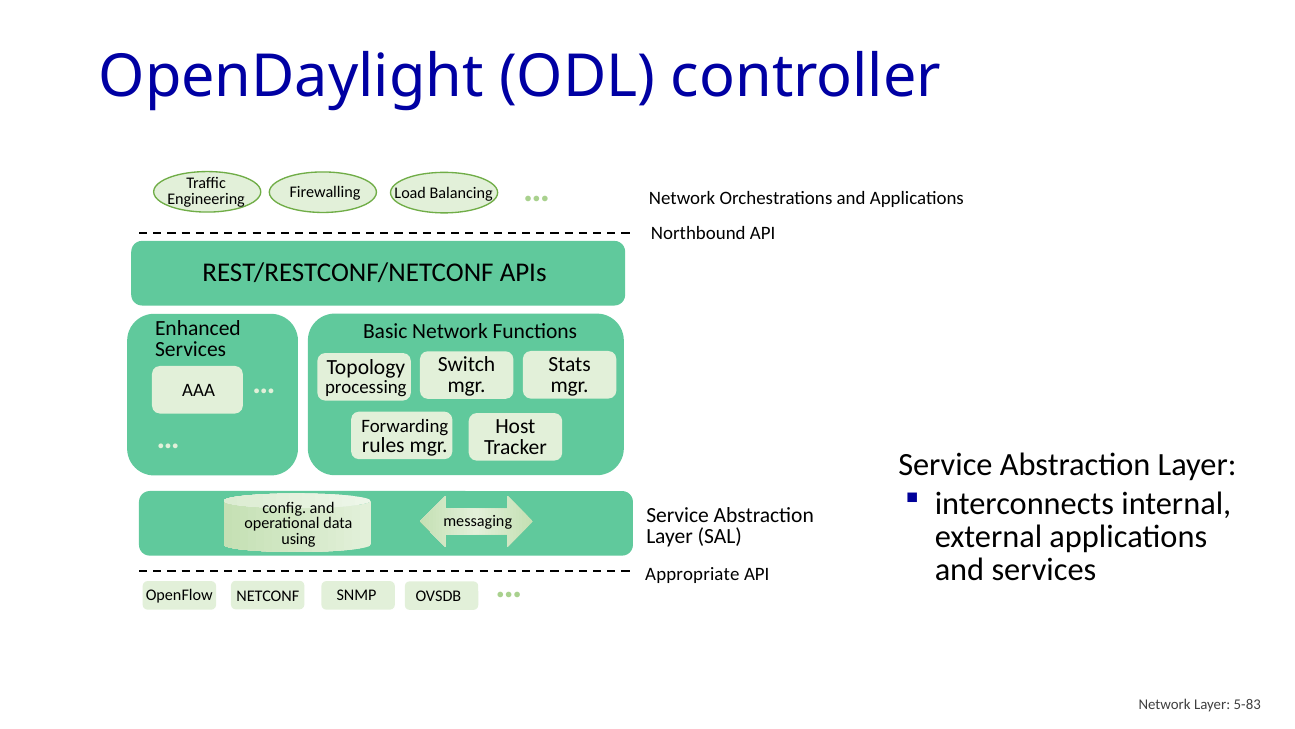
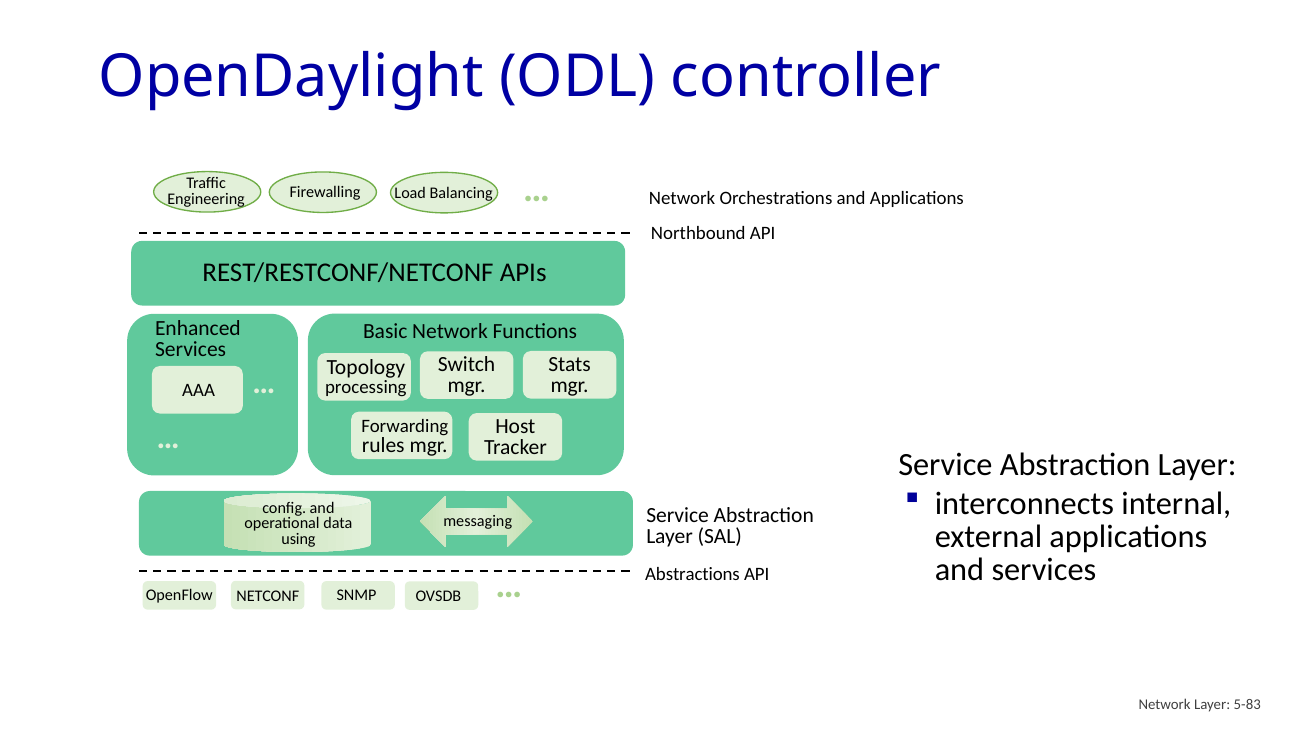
Appropriate: Appropriate -> Abstractions
